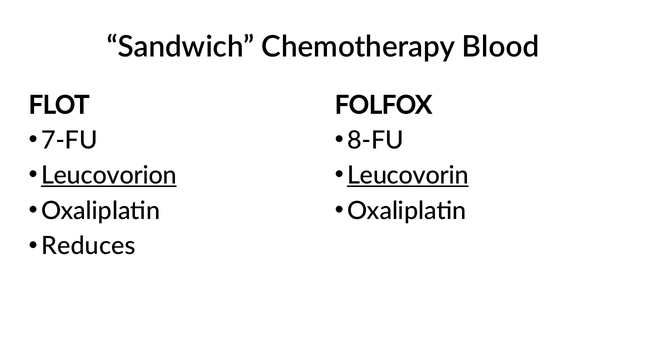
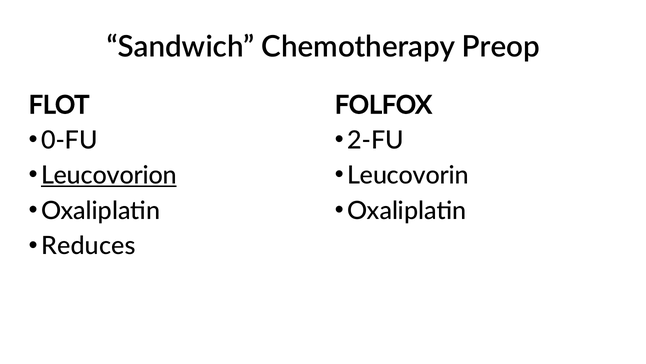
Blood: Blood -> Preop
7-FU: 7-FU -> 0-FU
8-FU: 8-FU -> 2-FU
Leucovorin underline: present -> none
